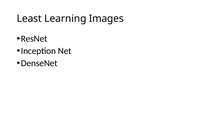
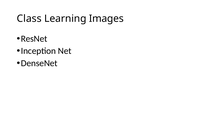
Least: Least -> Class
